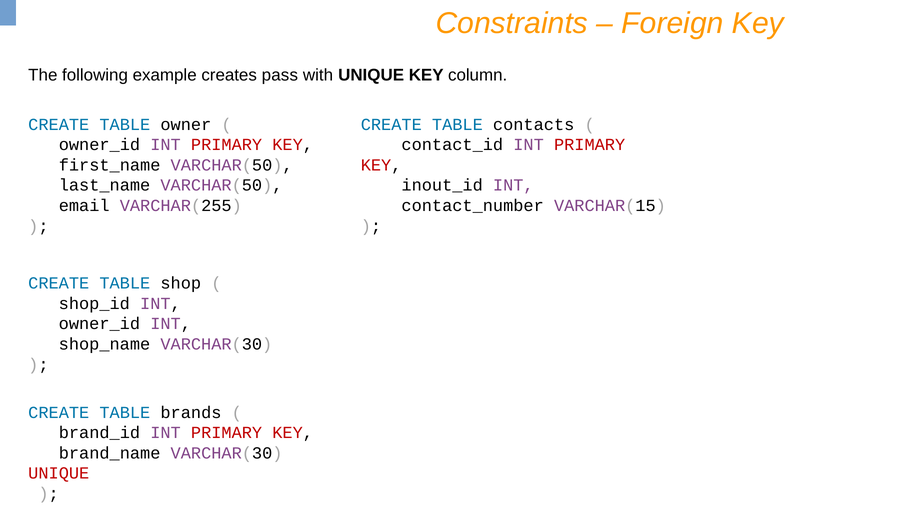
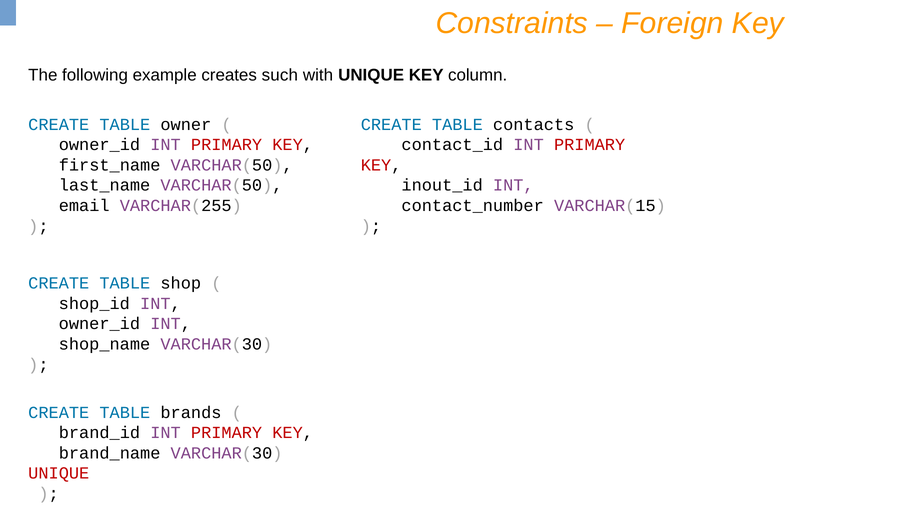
pass: pass -> such
